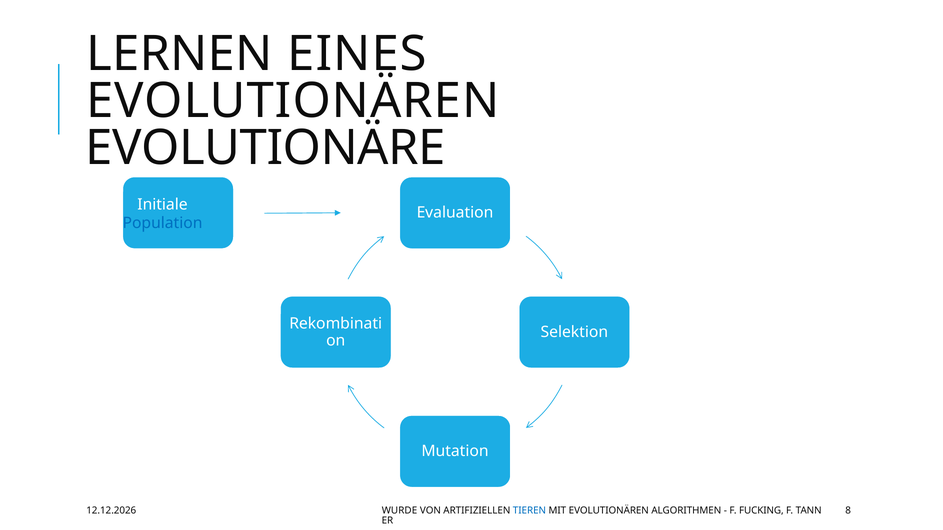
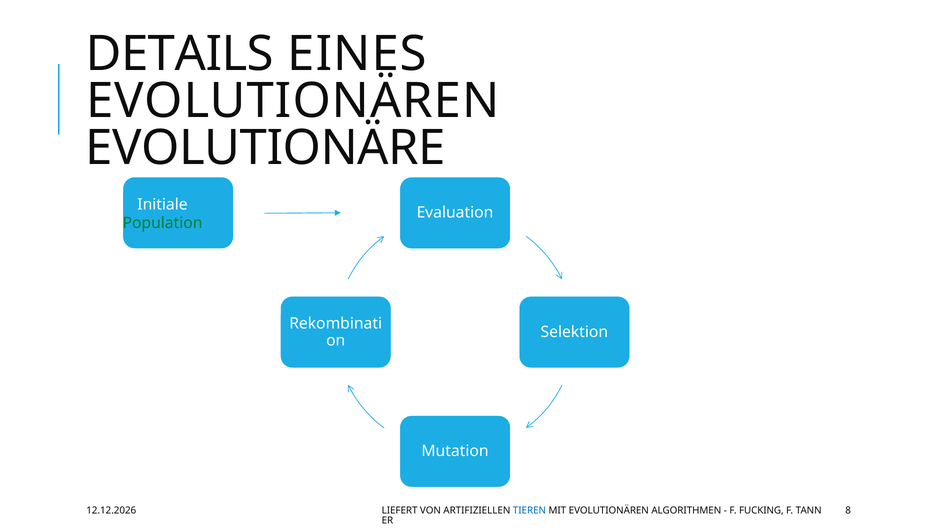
LERNEN: LERNEN -> DETAILS
Population colour: blue -> green
WURDE: WURDE -> LIEFERT
